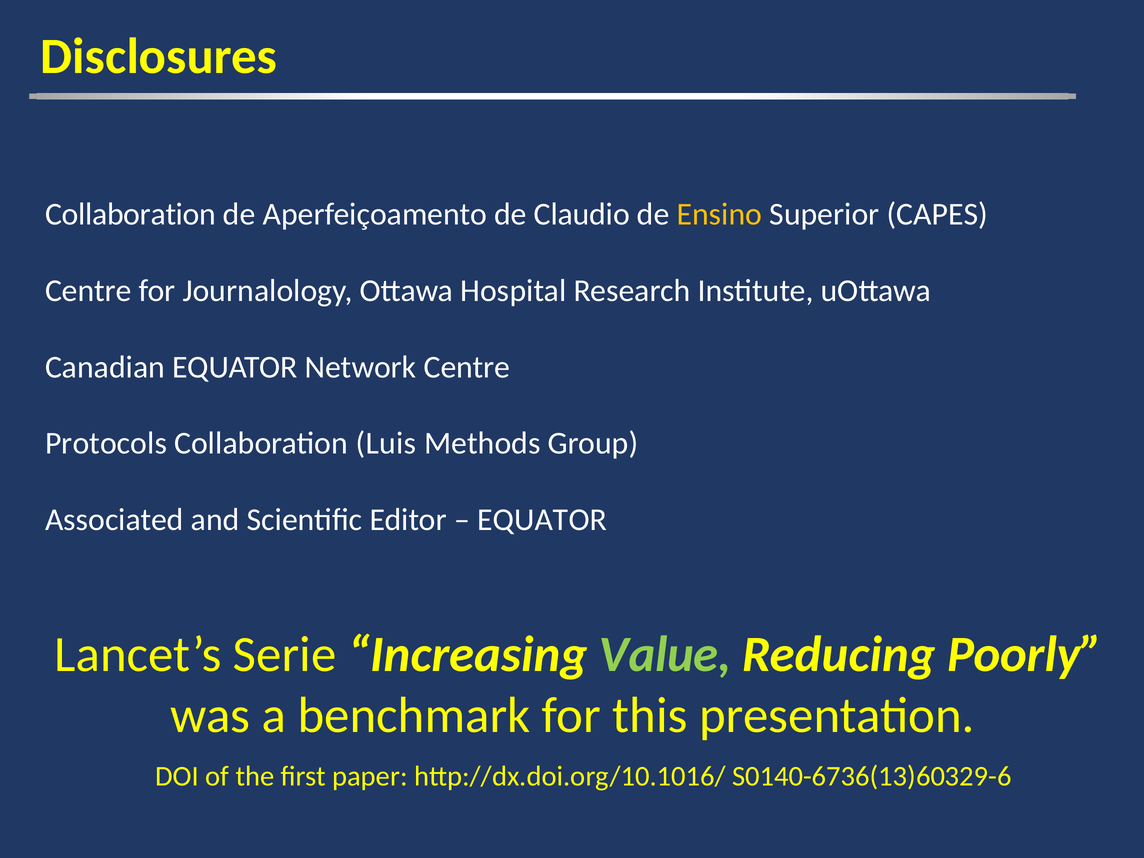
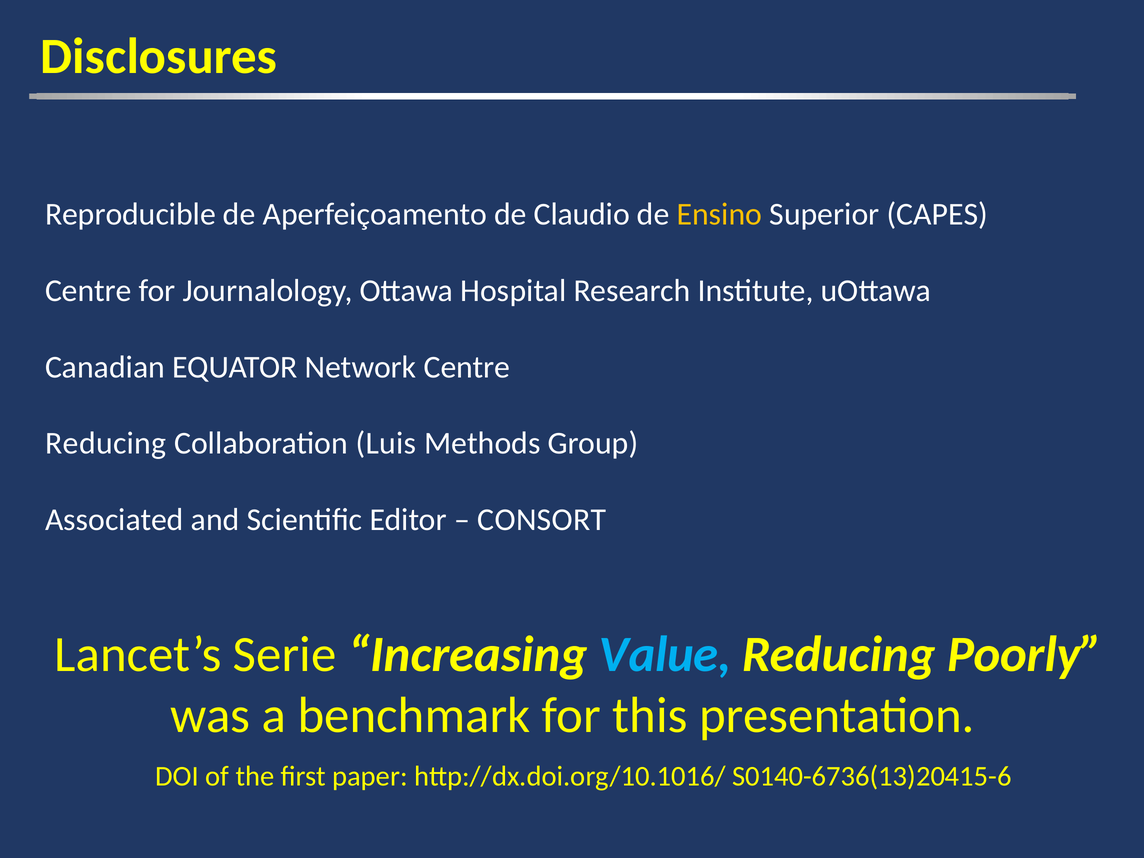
Collaboration at (131, 214): Collaboration -> Reproducible
Protocols at (106, 443): Protocols -> Reducing
EQUATOR at (542, 520): EQUATOR -> CONSORT
Value colour: light green -> light blue
S0140-6736(13)60329-6: S0140-6736(13)60329-6 -> S0140-6736(13)20415-6
